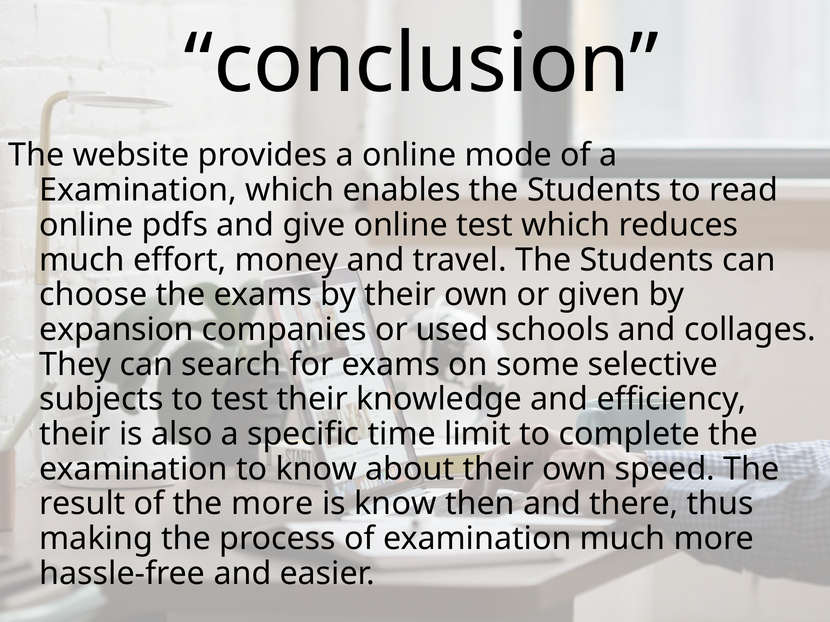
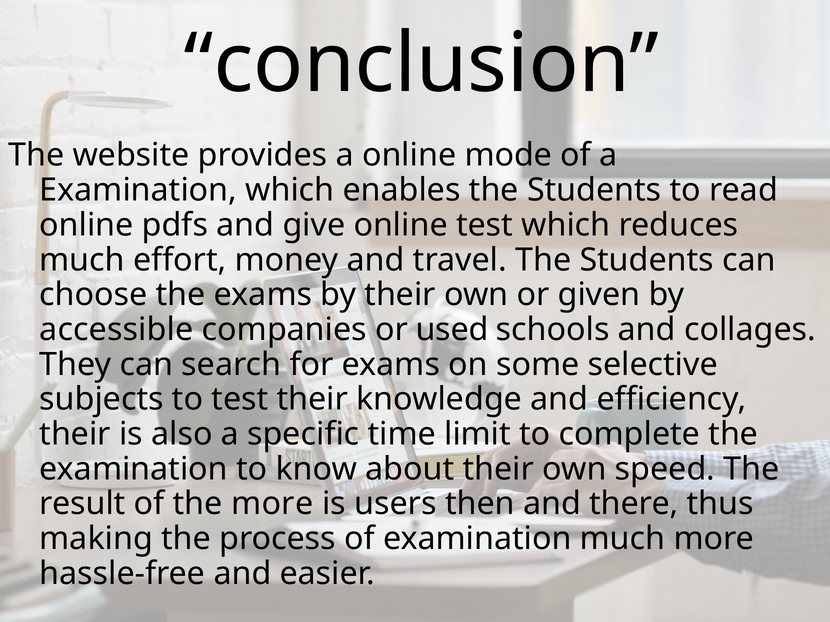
expansion: expansion -> accessible
is know: know -> users
